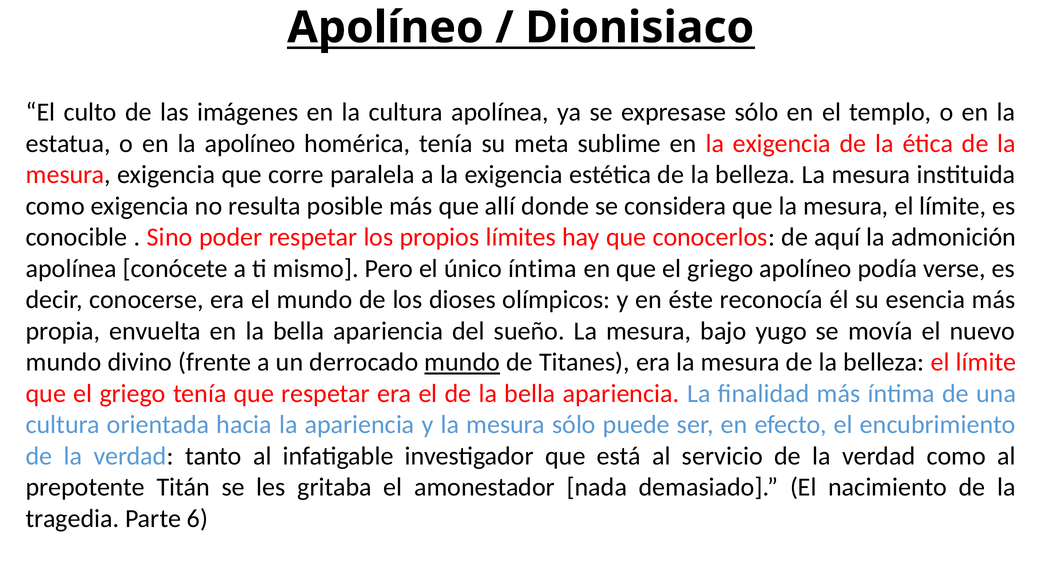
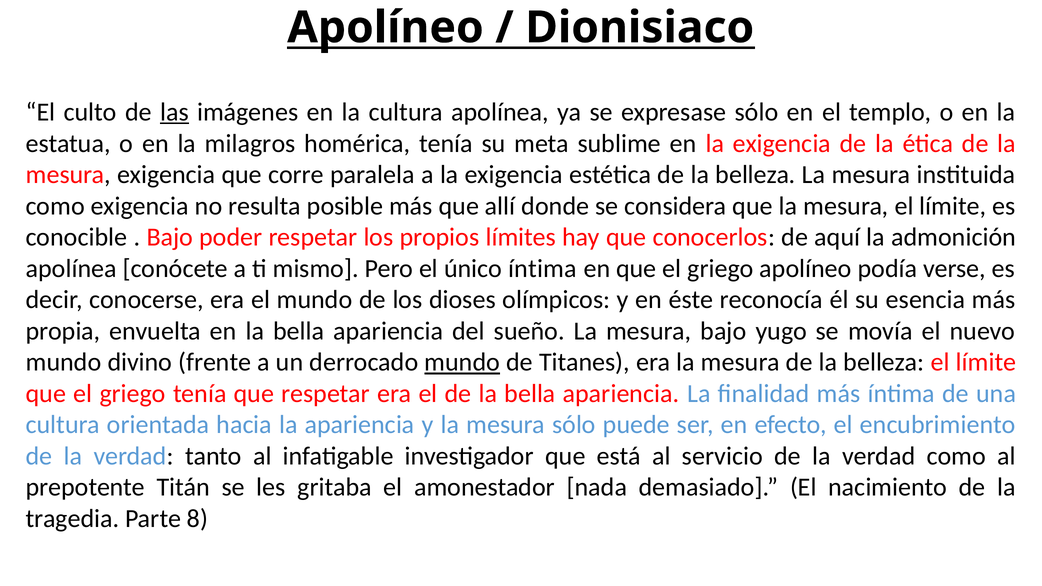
las underline: none -> present
la apolíneo: apolíneo -> milagros
Sino at (170, 237): Sino -> Bajo
6: 6 -> 8
